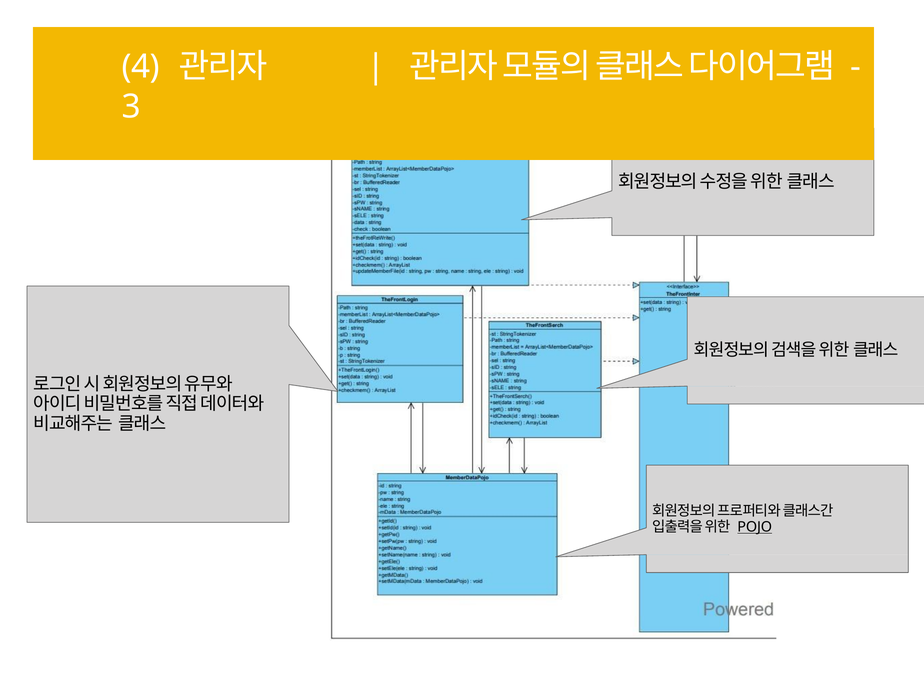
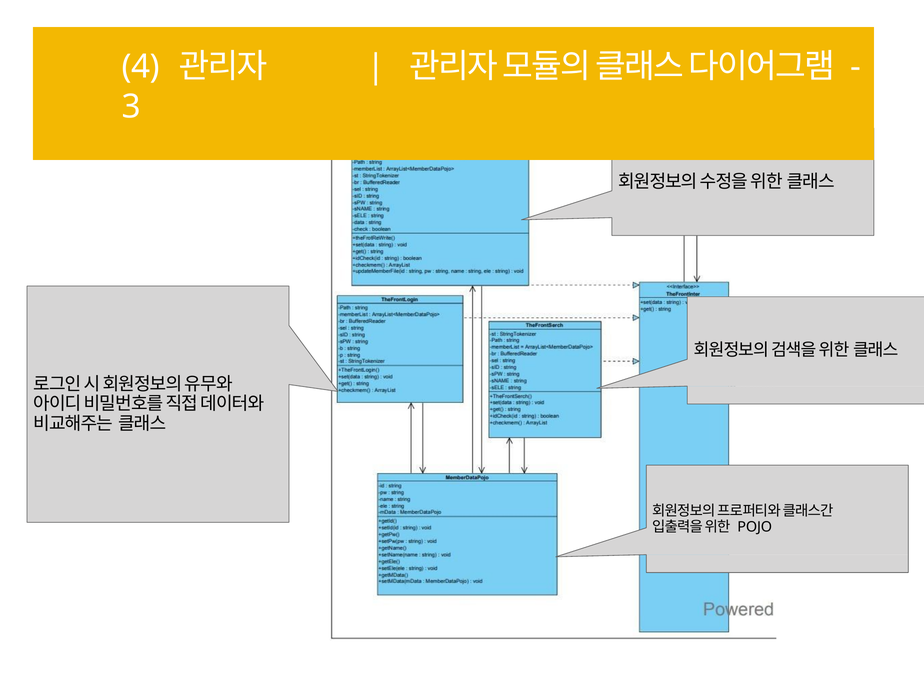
POJO underline: present -> none
